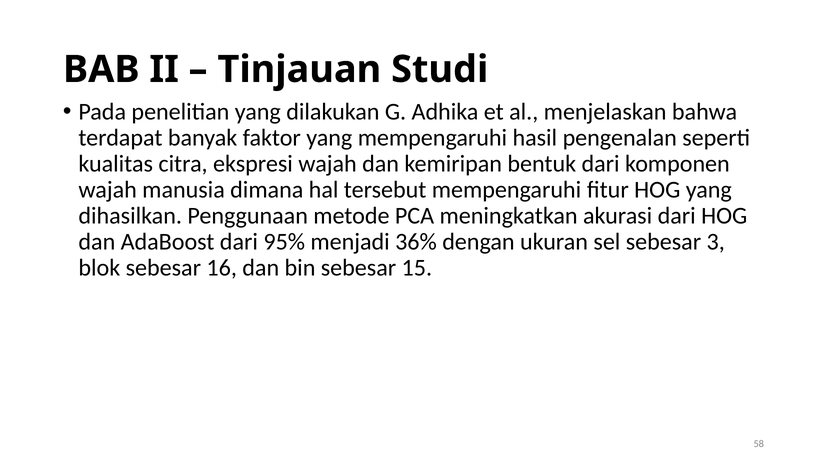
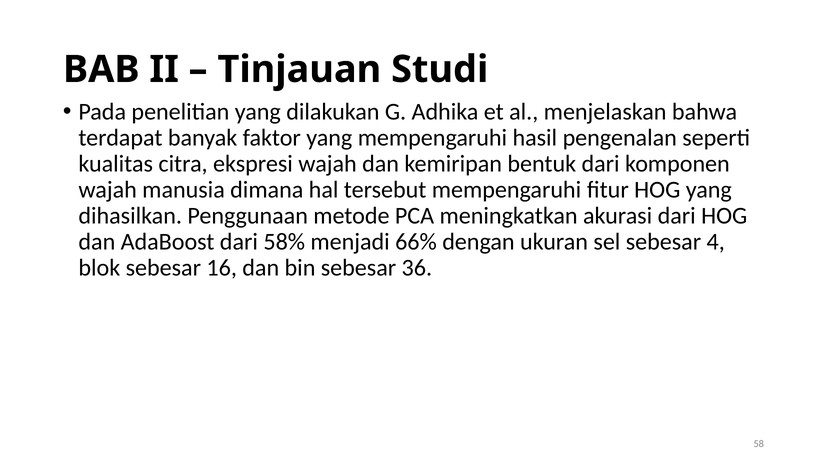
95%: 95% -> 58%
36%: 36% -> 66%
3: 3 -> 4
15: 15 -> 36
